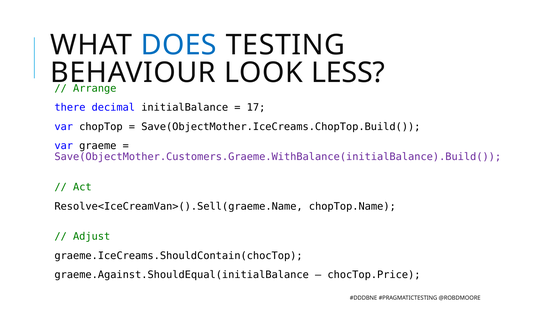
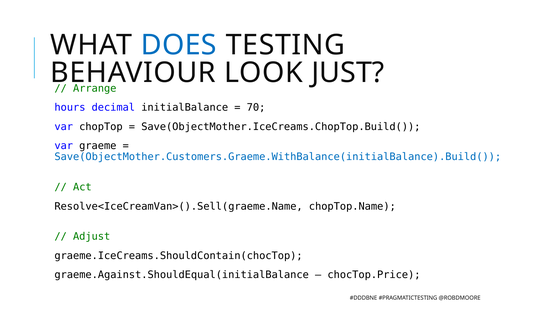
LESS: LESS -> JUST
there: there -> hours
17: 17 -> 70
Save(ObjectMother.Customers.Graeme.WithBalance(initialBalance).Build( colour: purple -> blue
